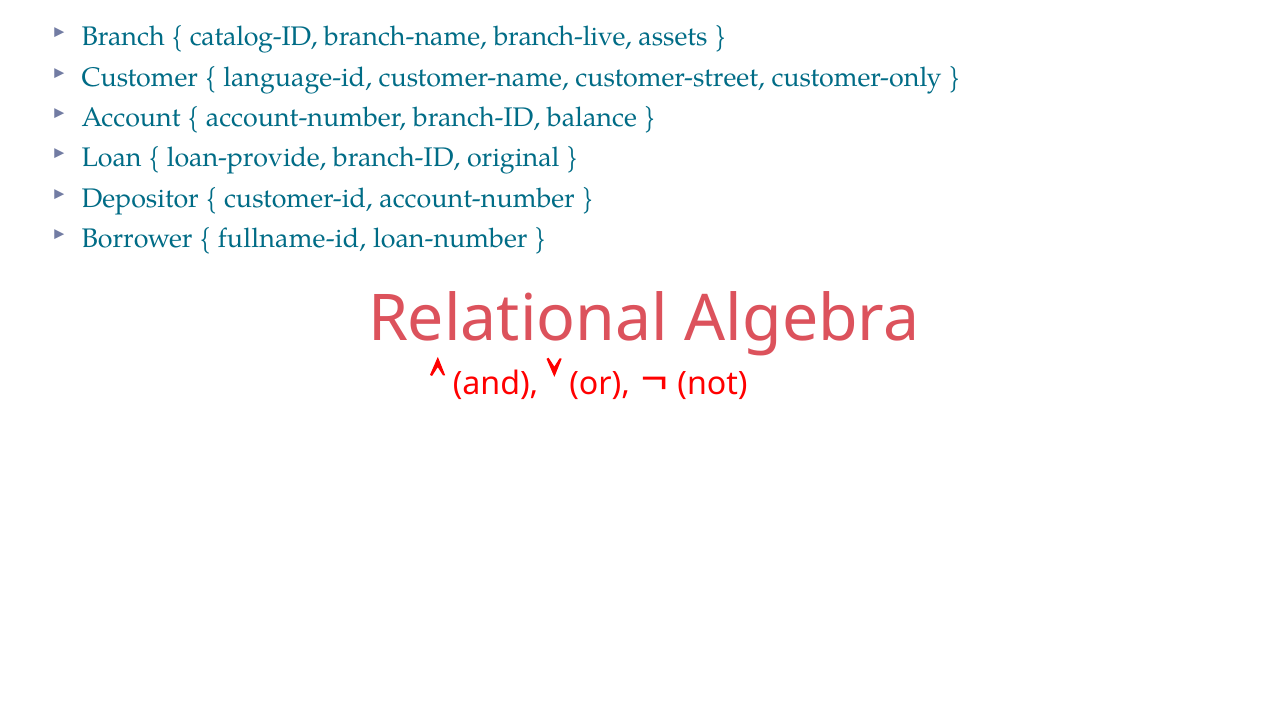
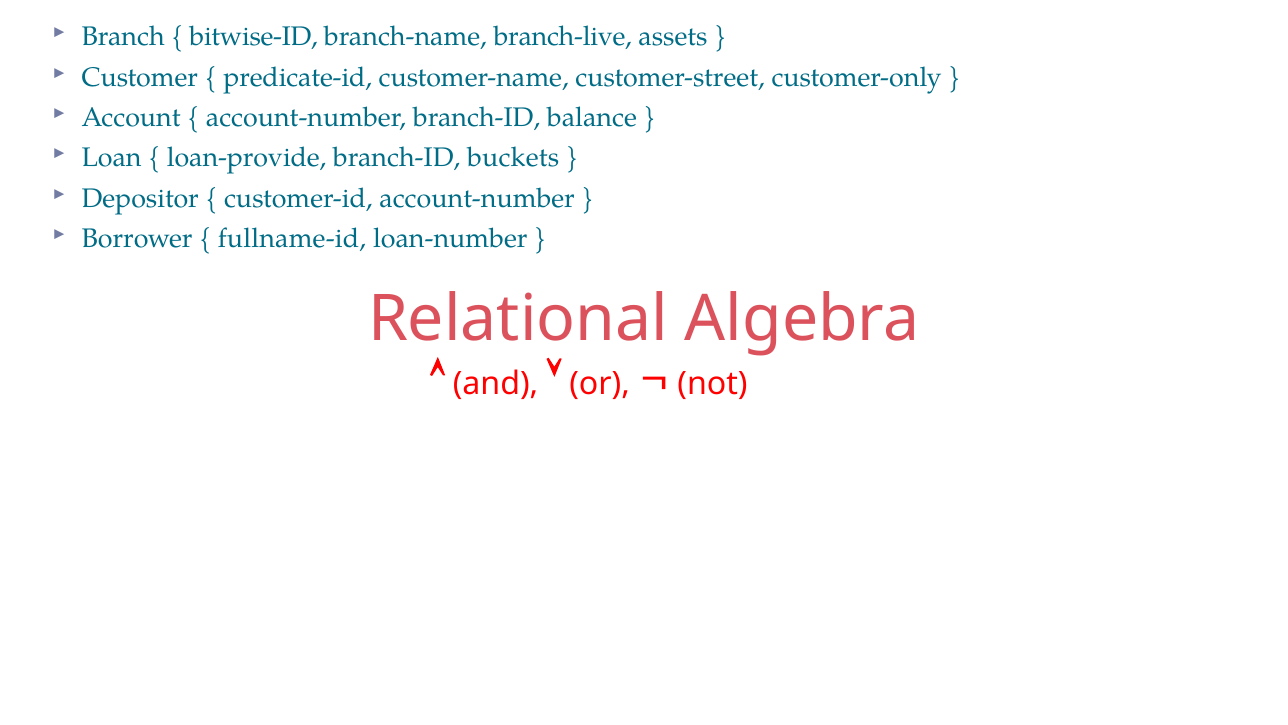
catalog-ID: catalog-ID -> bitwise-ID
language-id: language-id -> predicate-id
original: original -> buckets
